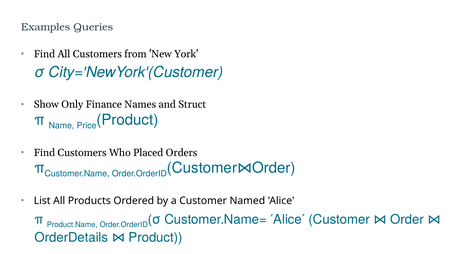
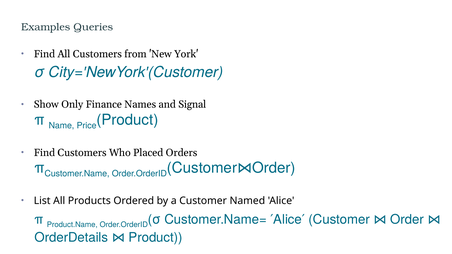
Struct: Struct -> Signal
